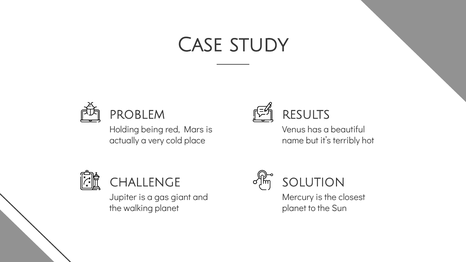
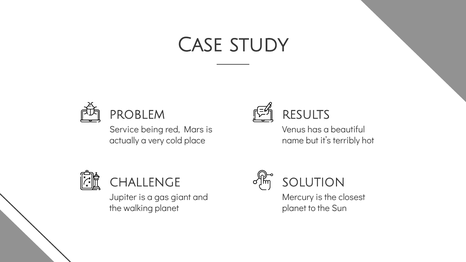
Holding: Holding -> Service
